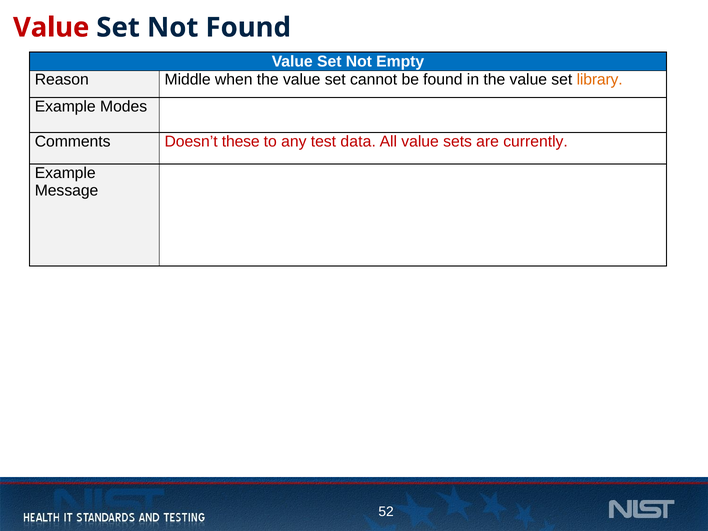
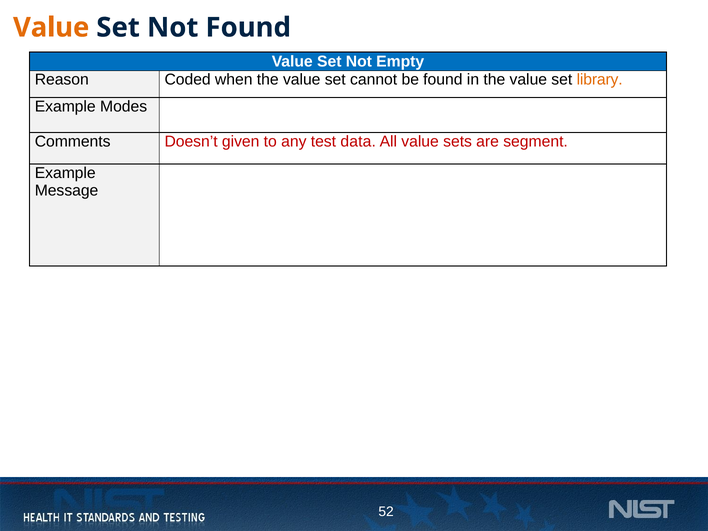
Value at (51, 28) colour: red -> orange
Middle: Middle -> Coded
these: these -> given
currently: currently -> segment
